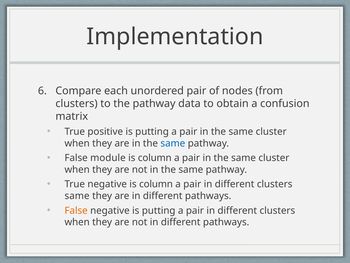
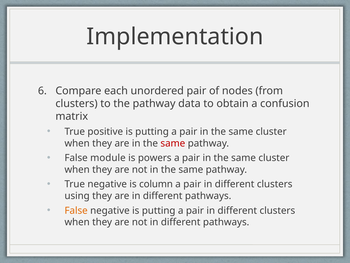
same at (173, 143) colour: blue -> red
column at (155, 158): column -> powers
same at (77, 196): same -> using
